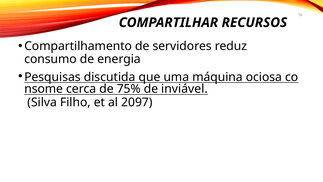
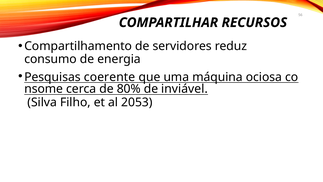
discutida: discutida -> coerente
75%: 75% -> 80%
2097: 2097 -> 2053
